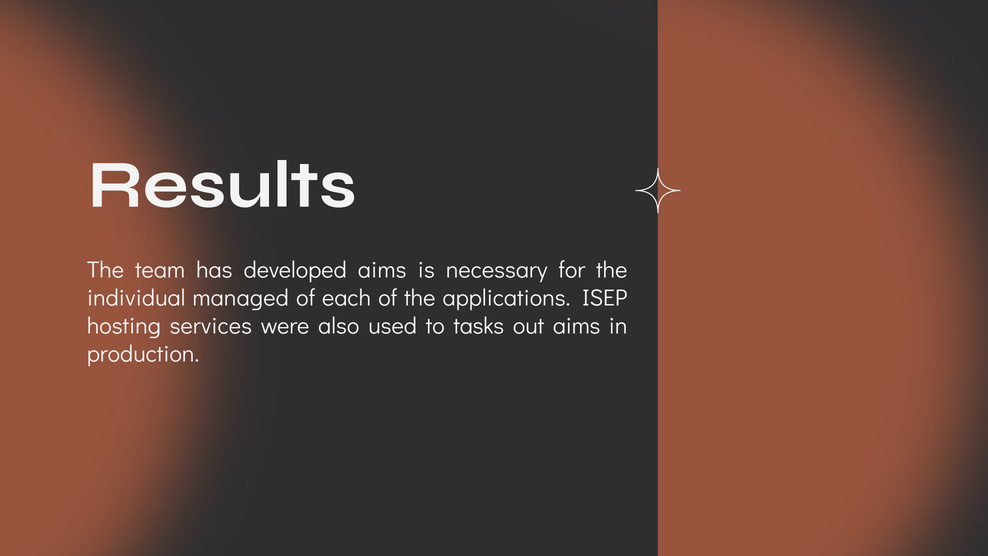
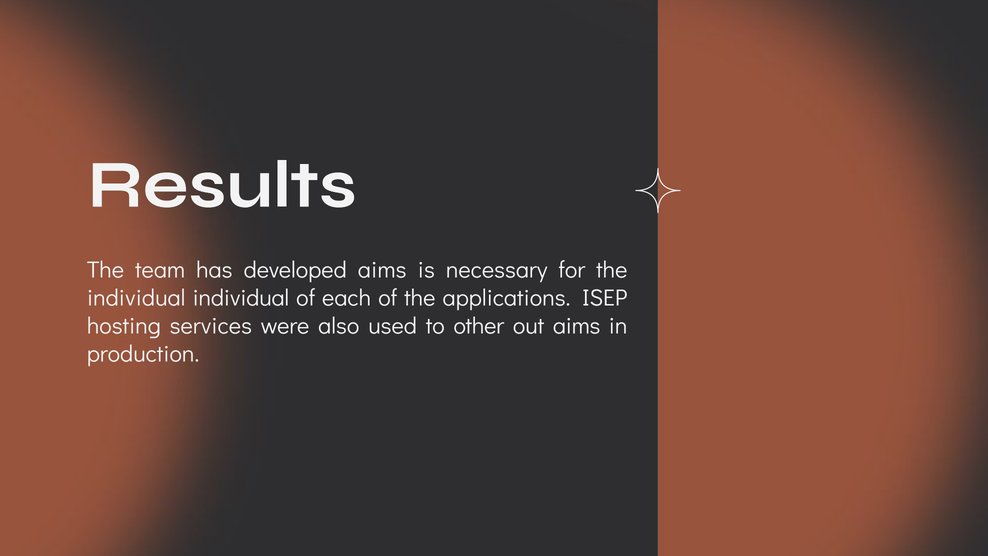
individual managed: managed -> individual
tasks: tasks -> other
